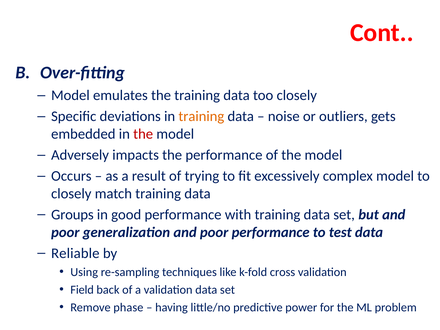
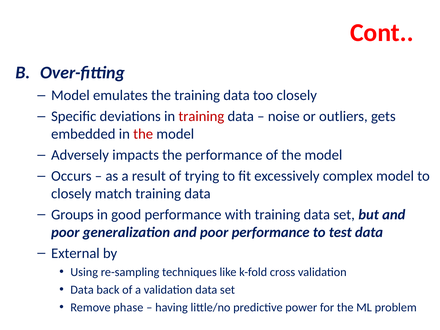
training at (201, 116) colour: orange -> red
Reliable: Reliable -> External
Field at (82, 290): Field -> Data
